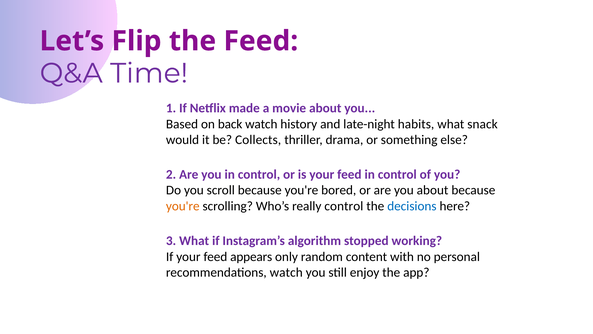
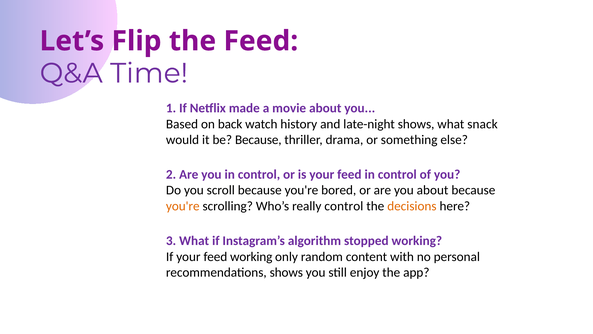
late-night habits: habits -> shows
be Collects: Collects -> Because
decisions colour: blue -> orange
feed appears: appears -> working
recommendations watch: watch -> shows
